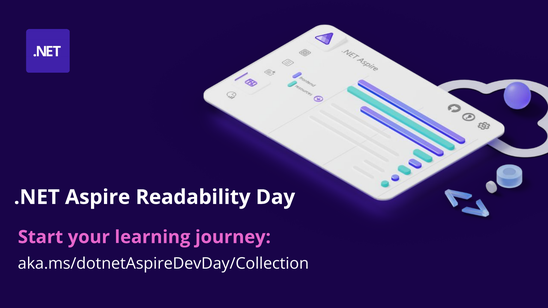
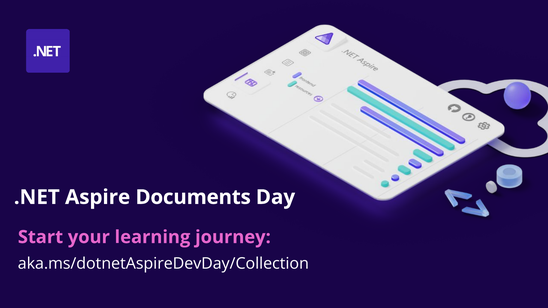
Readability: Readability -> Documents
